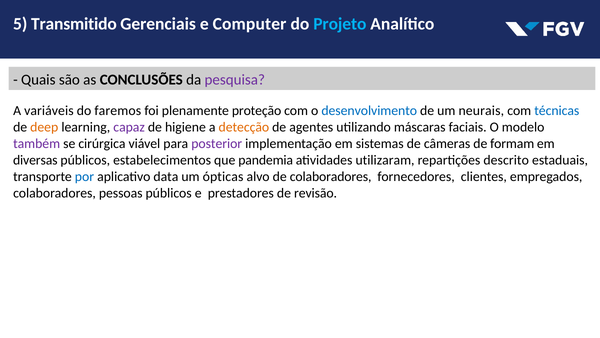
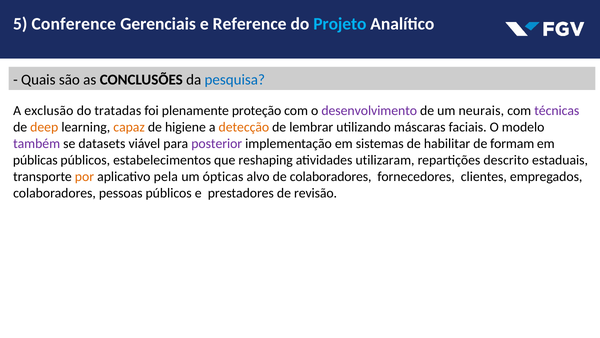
Transmitido: Transmitido -> Conference
Computer: Computer -> Reference
pesquisa colour: purple -> blue
variáveis: variáveis -> exclusão
faremos: faremos -> tratadas
desenvolvimento colour: blue -> purple
técnicas colour: blue -> purple
capaz colour: purple -> orange
agentes: agentes -> lembrar
cirúrgica: cirúrgica -> datasets
câmeras: câmeras -> habilitar
diversas: diversas -> públicas
pandemia: pandemia -> reshaping
por colour: blue -> orange
data: data -> pela
